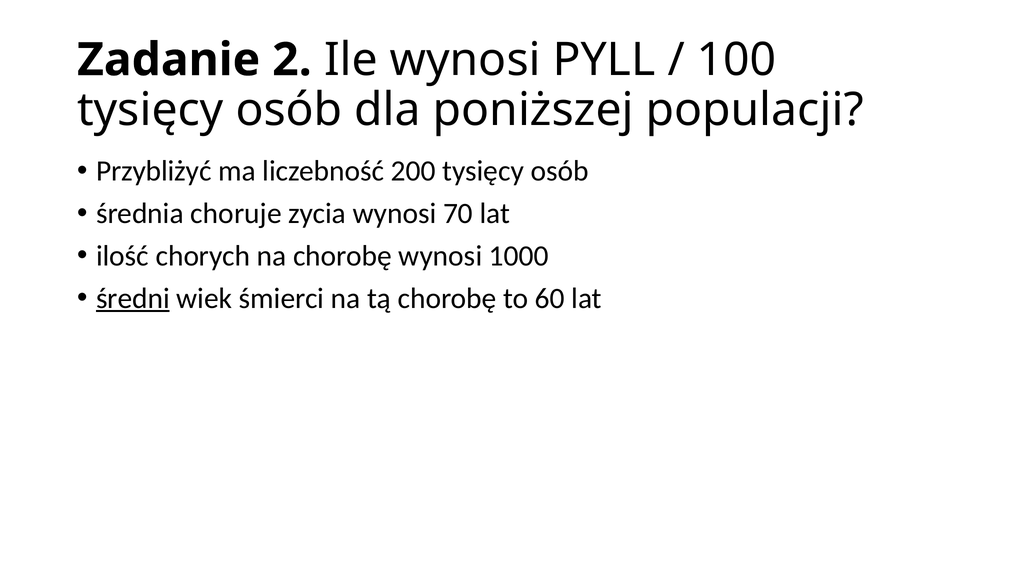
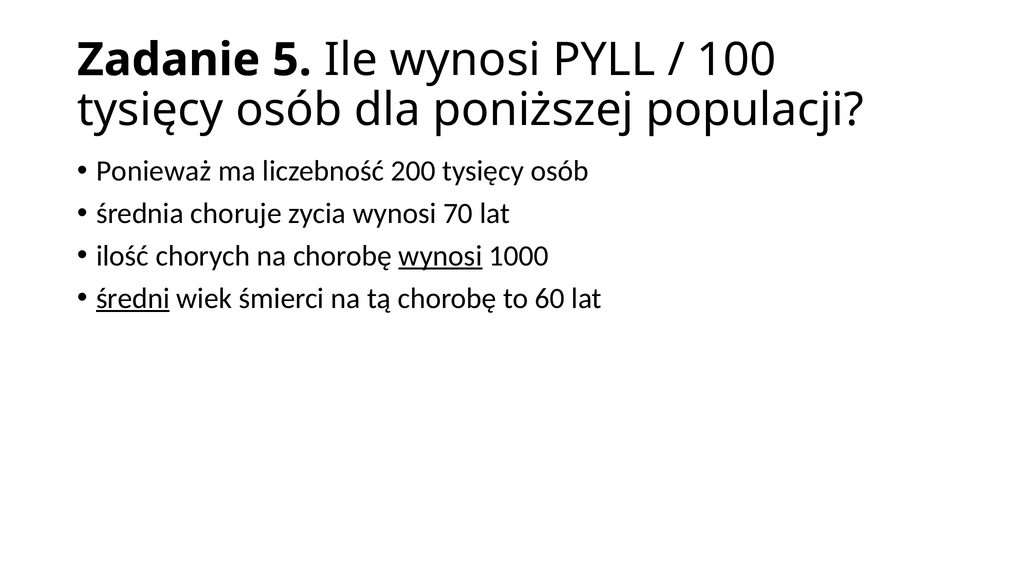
2: 2 -> 5
Przybliżyć: Przybliżyć -> Ponieważ
wynosi at (440, 256) underline: none -> present
